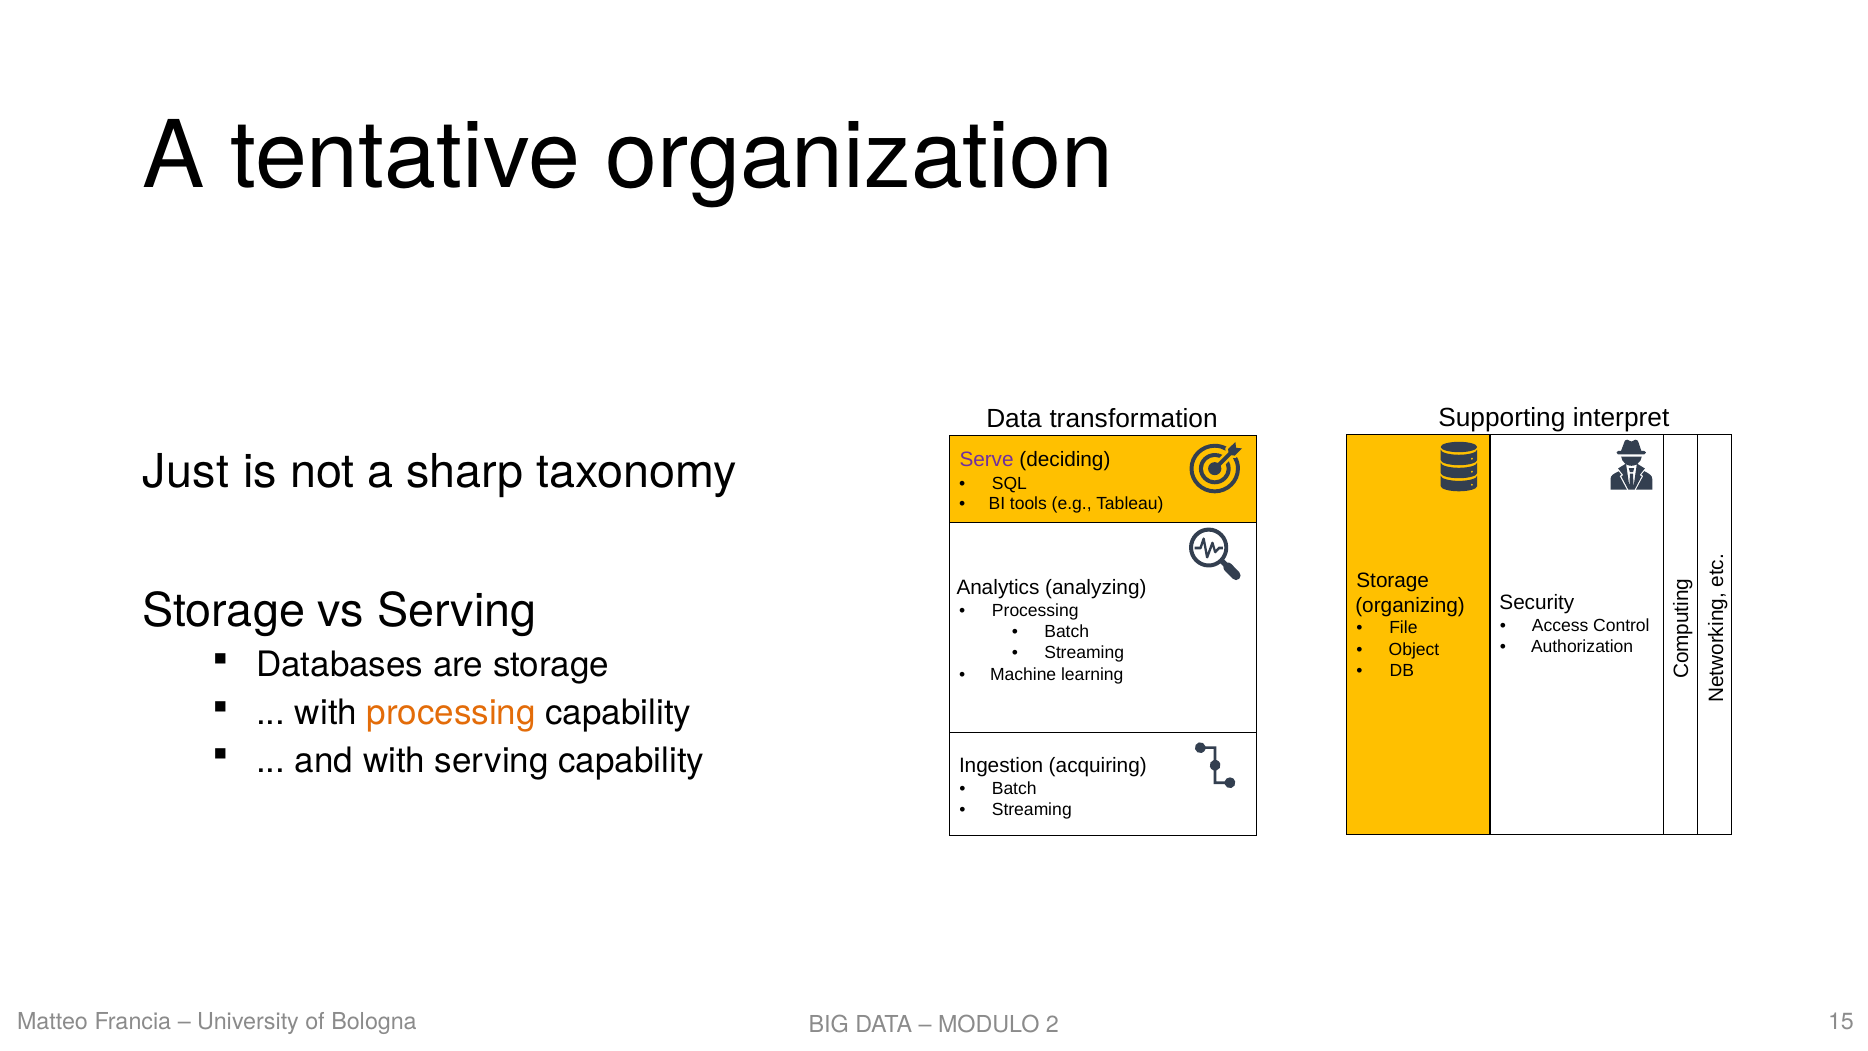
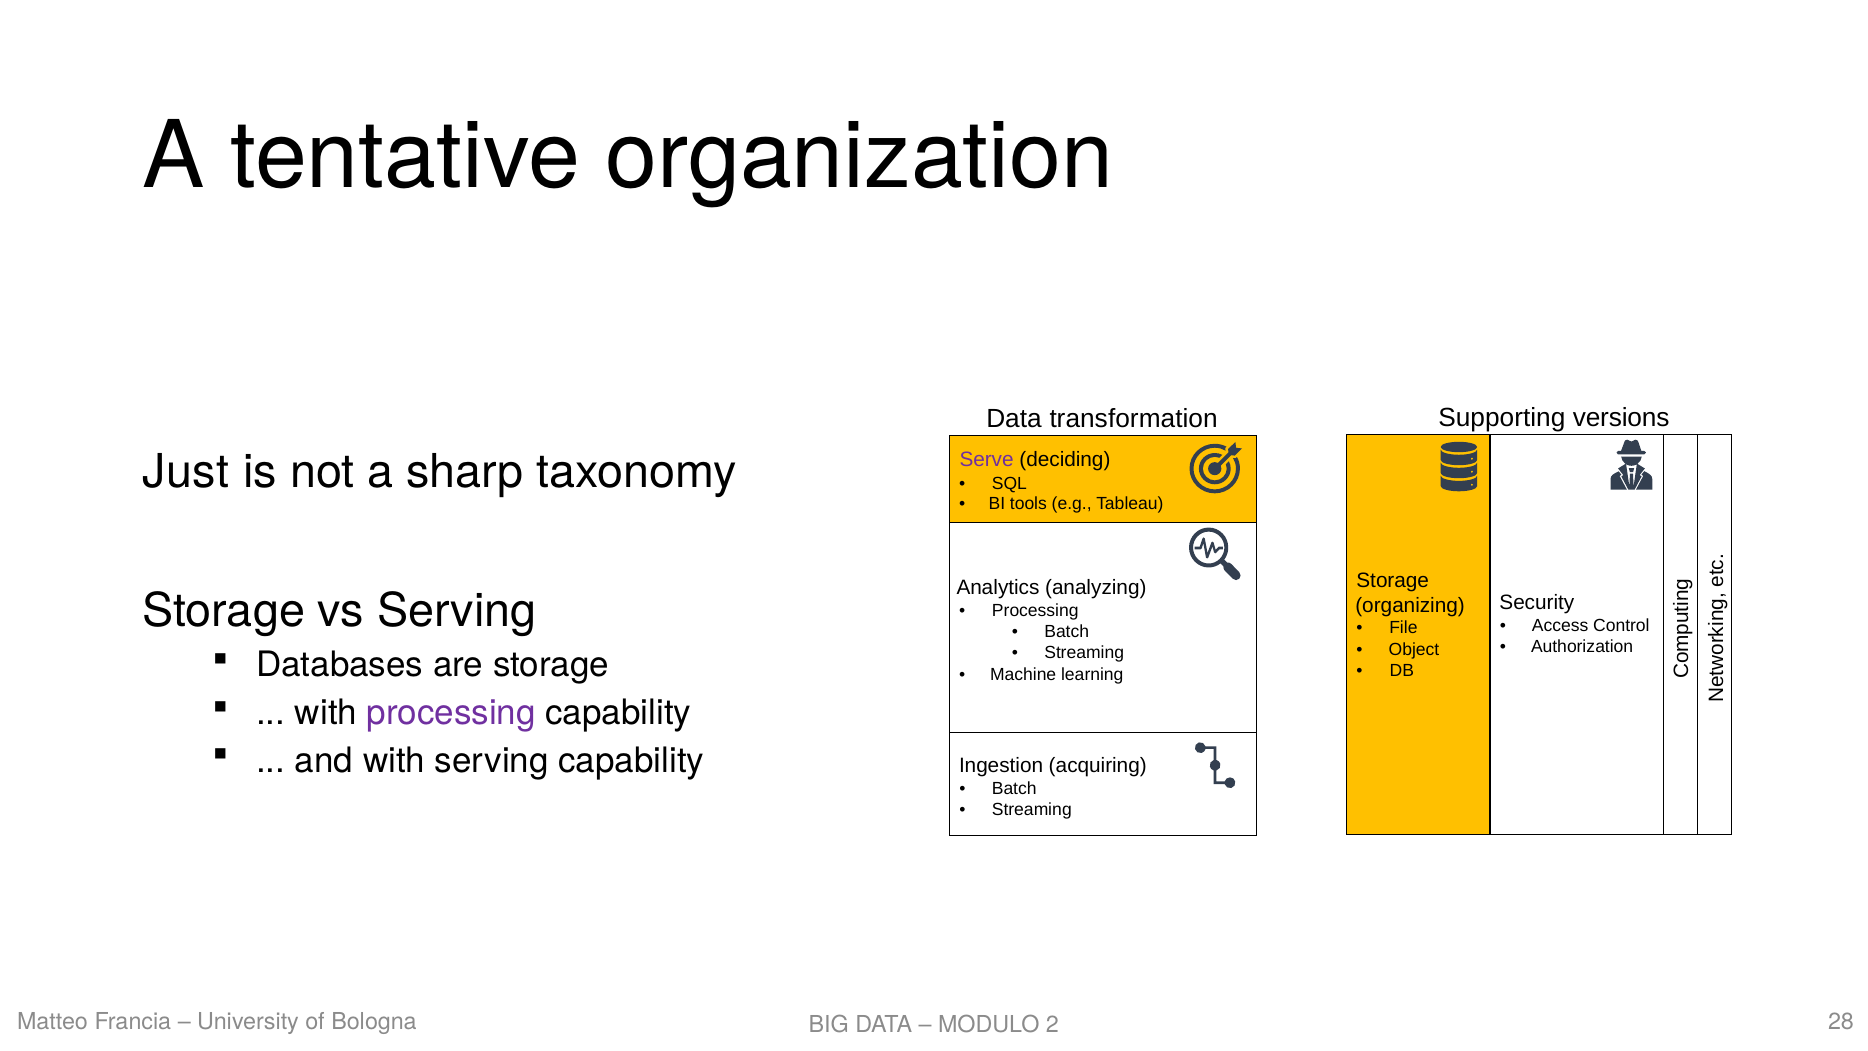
interpret: interpret -> versions
processing at (451, 713) colour: orange -> purple
15: 15 -> 28
